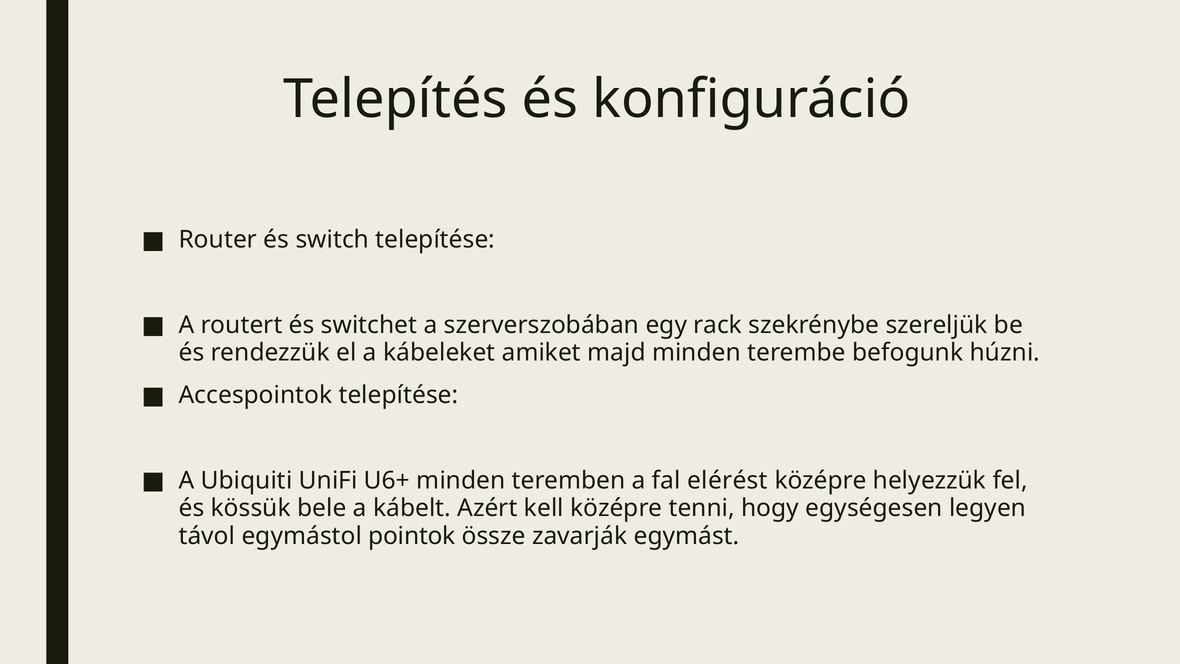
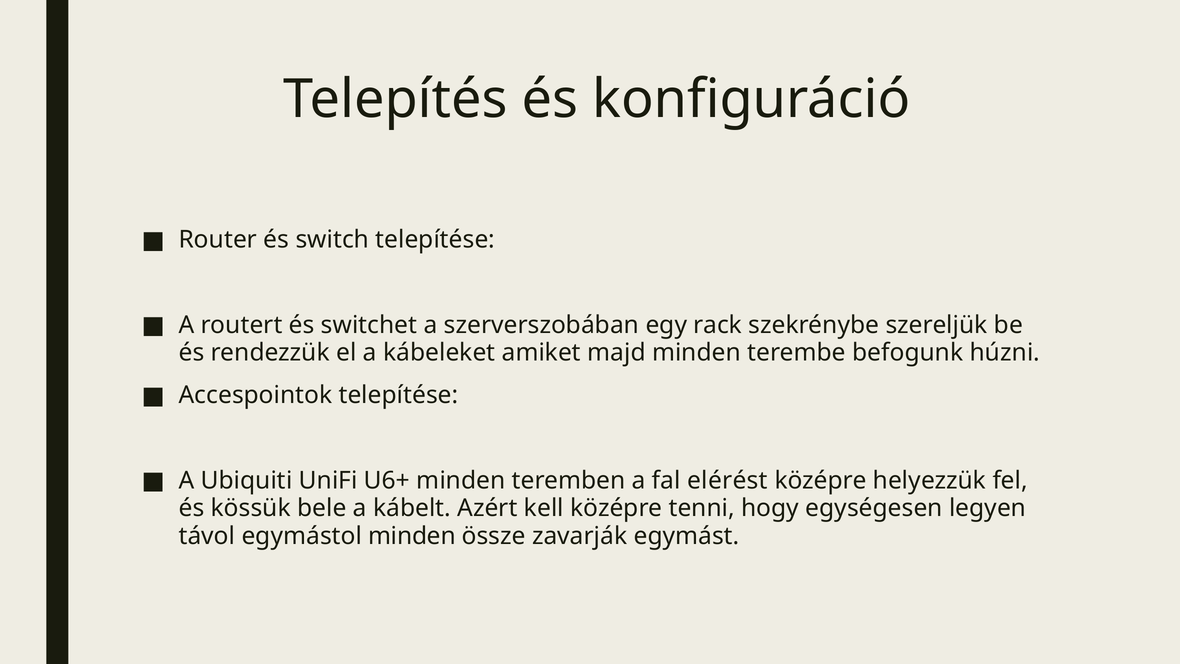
egymástol pointok: pointok -> minden
